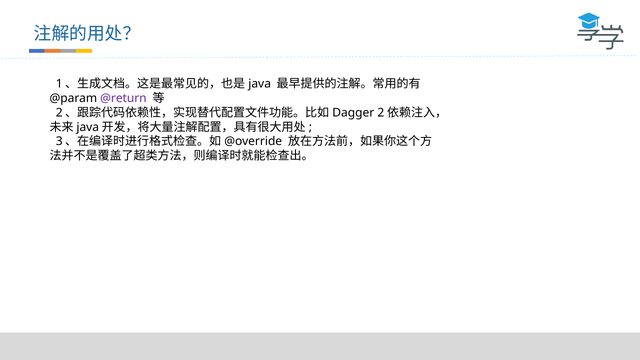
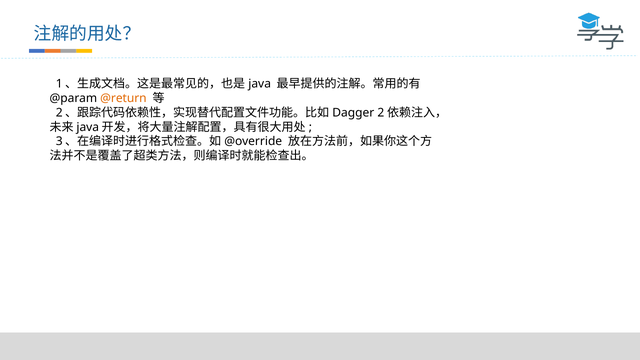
@return colour: purple -> orange
